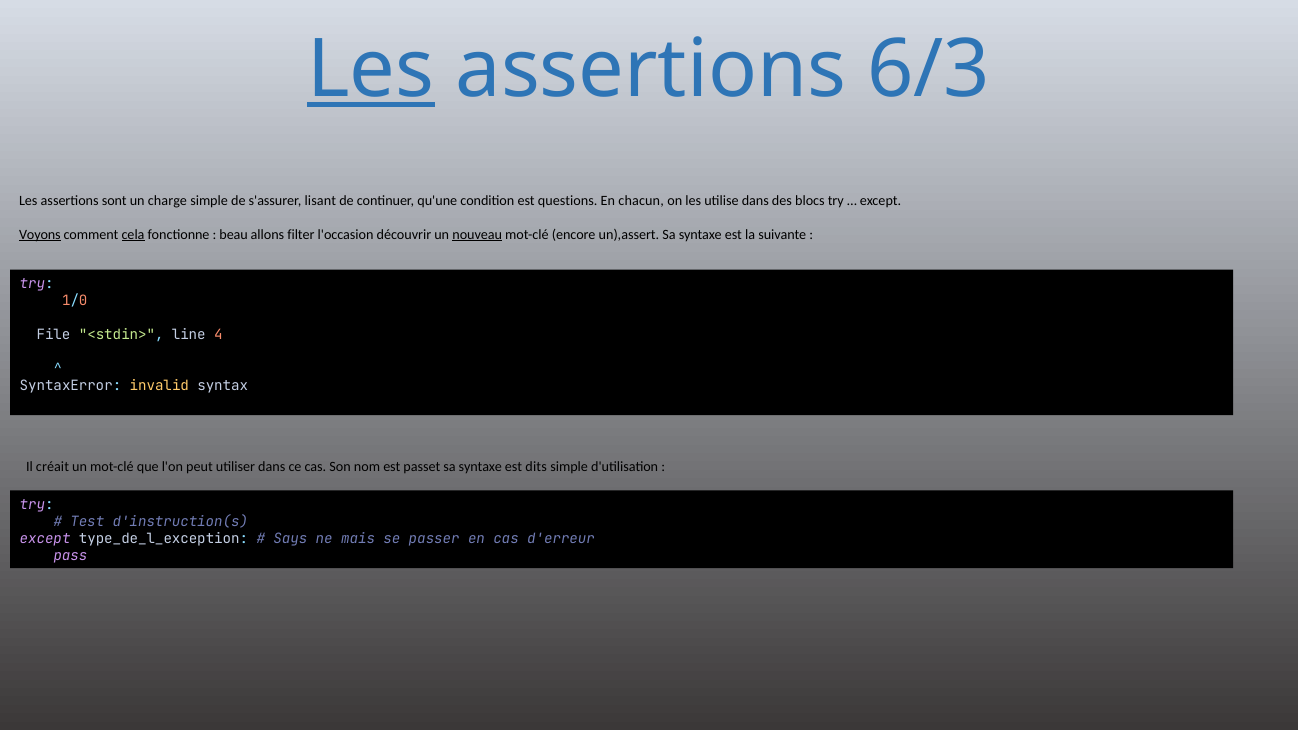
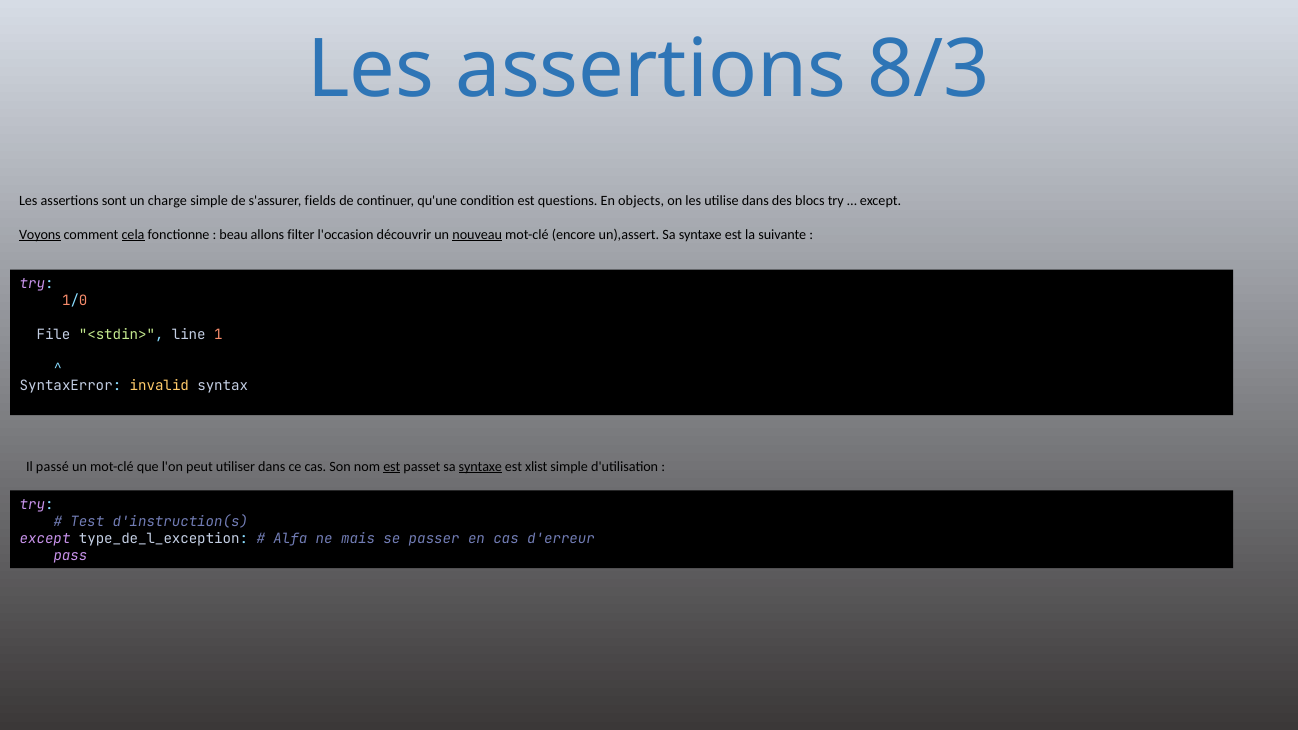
Les at (371, 70) underline: present -> none
6/3: 6/3 -> 8/3
lisant: lisant -> fields
chacun: chacun -> objects
4: 4 -> 1
créait: créait -> passé
est at (392, 466) underline: none -> present
syntaxe at (480, 466) underline: none -> present
dits: dits -> xlist
Says: Says -> Alfa
